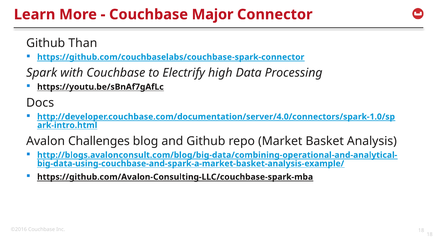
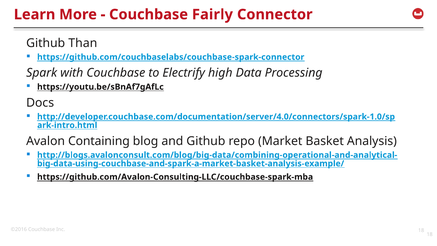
Major: Major -> Fairly
Challenges: Challenges -> Containing
